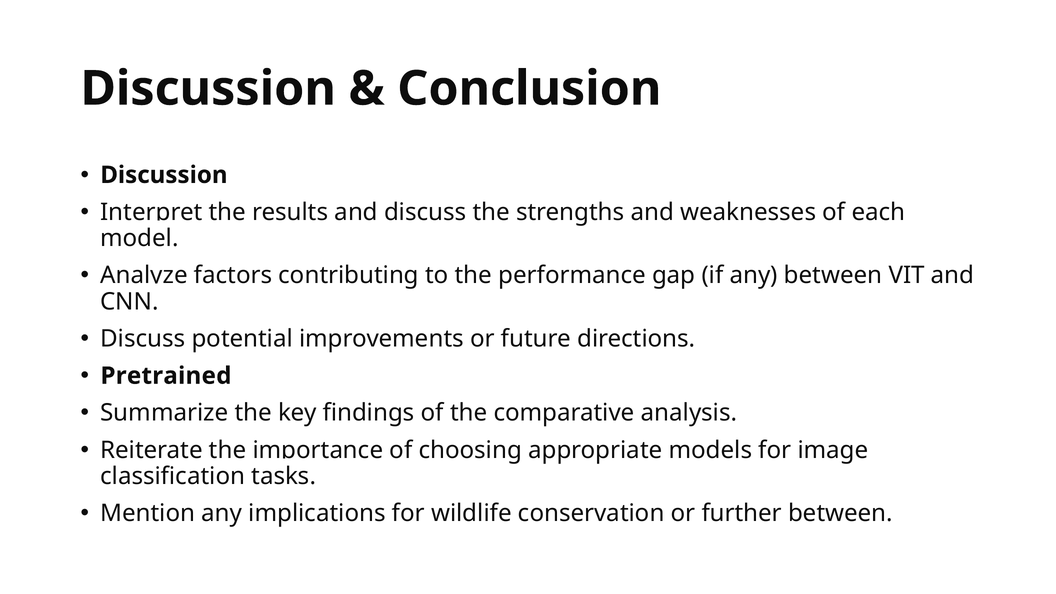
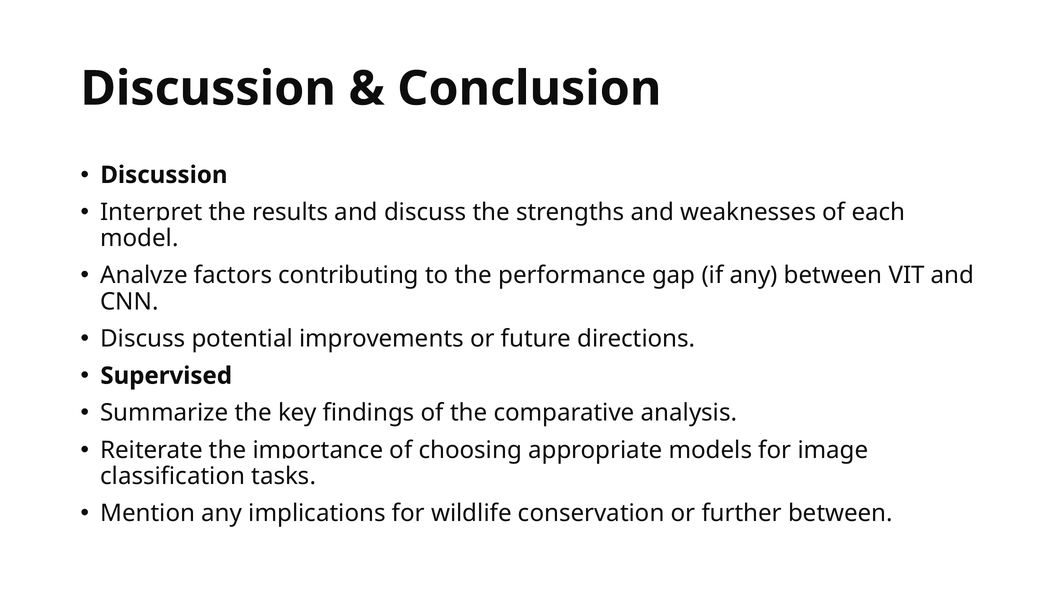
Pretrained: Pretrained -> Supervised
